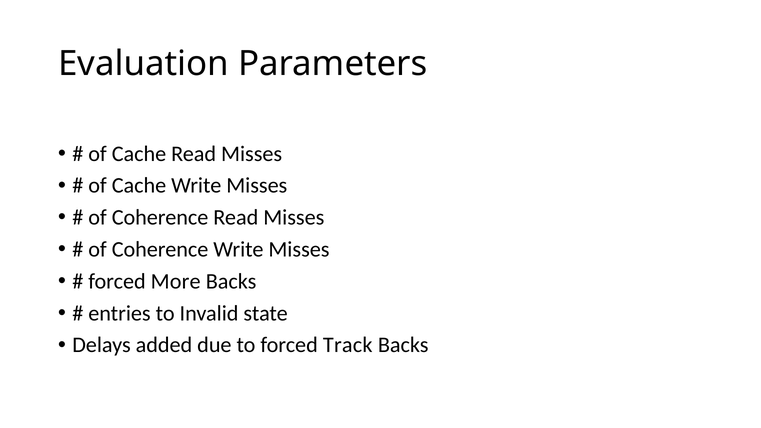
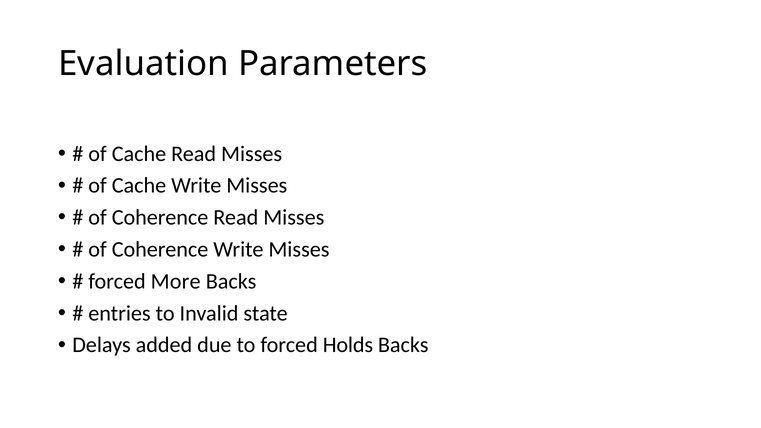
Track: Track -> Holds
